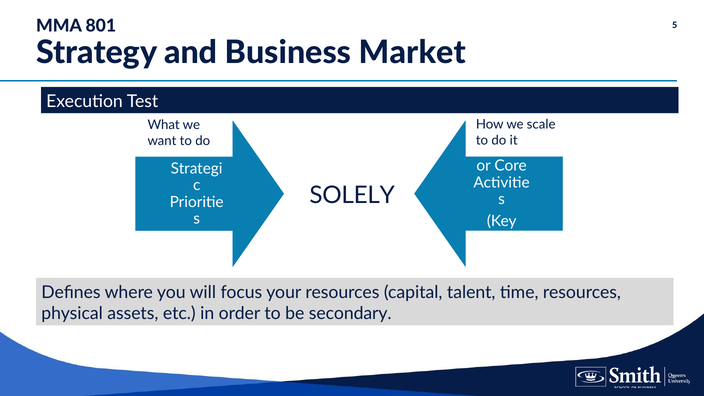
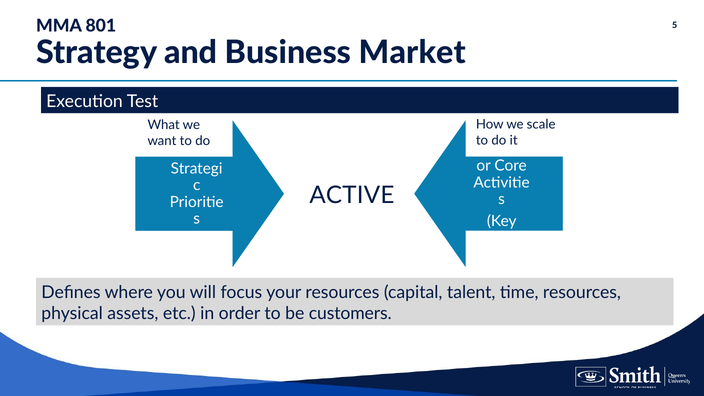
SOLELY: SOLELY -> ACTIVE
secondary: secondary -> customers
